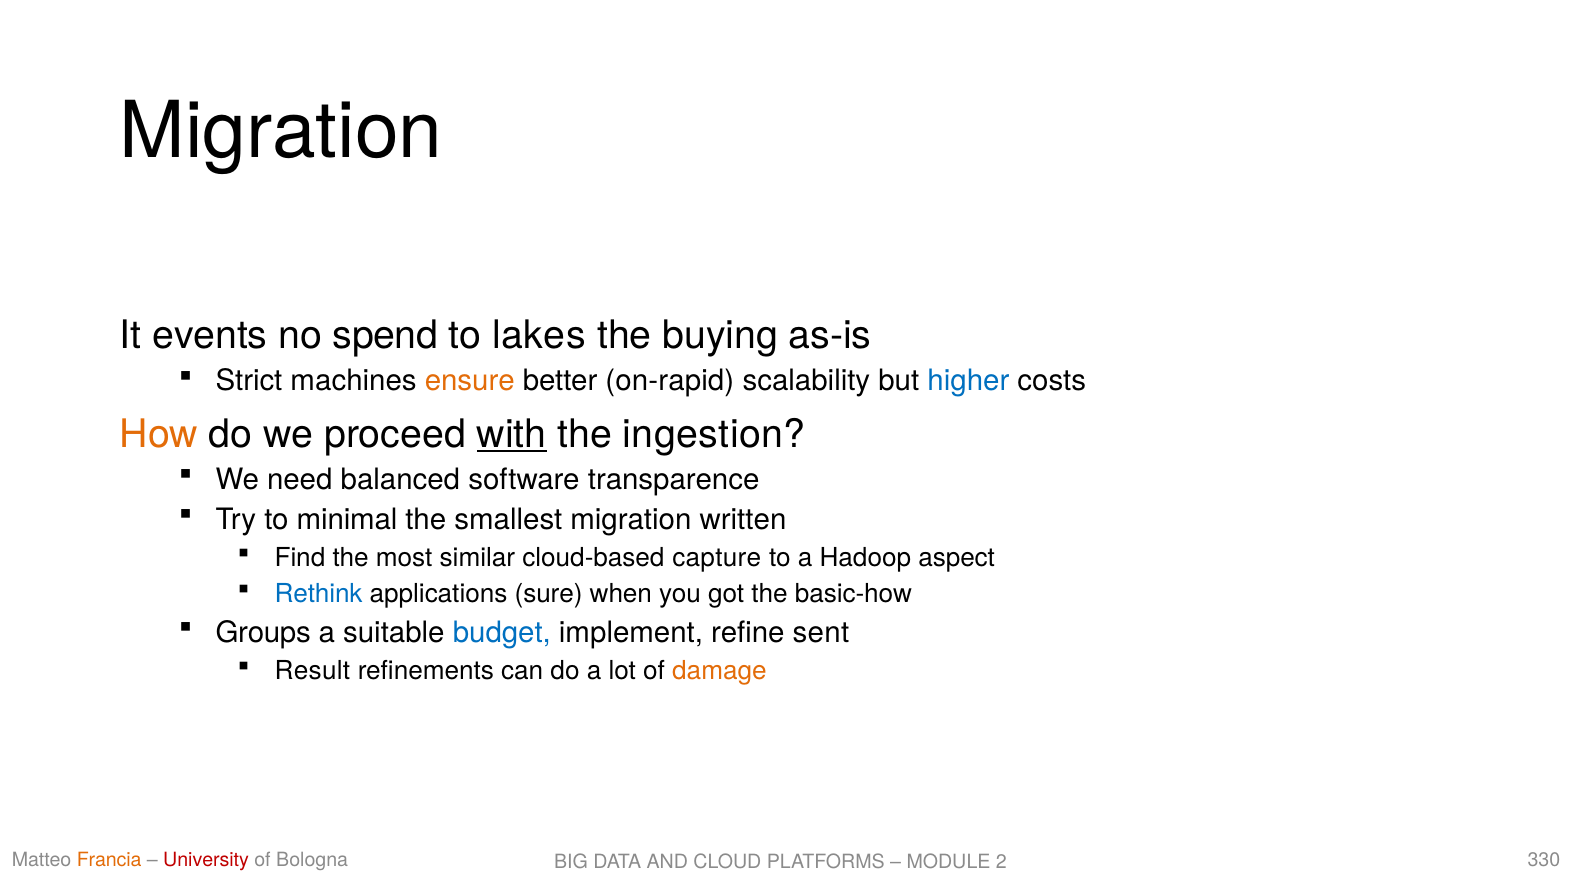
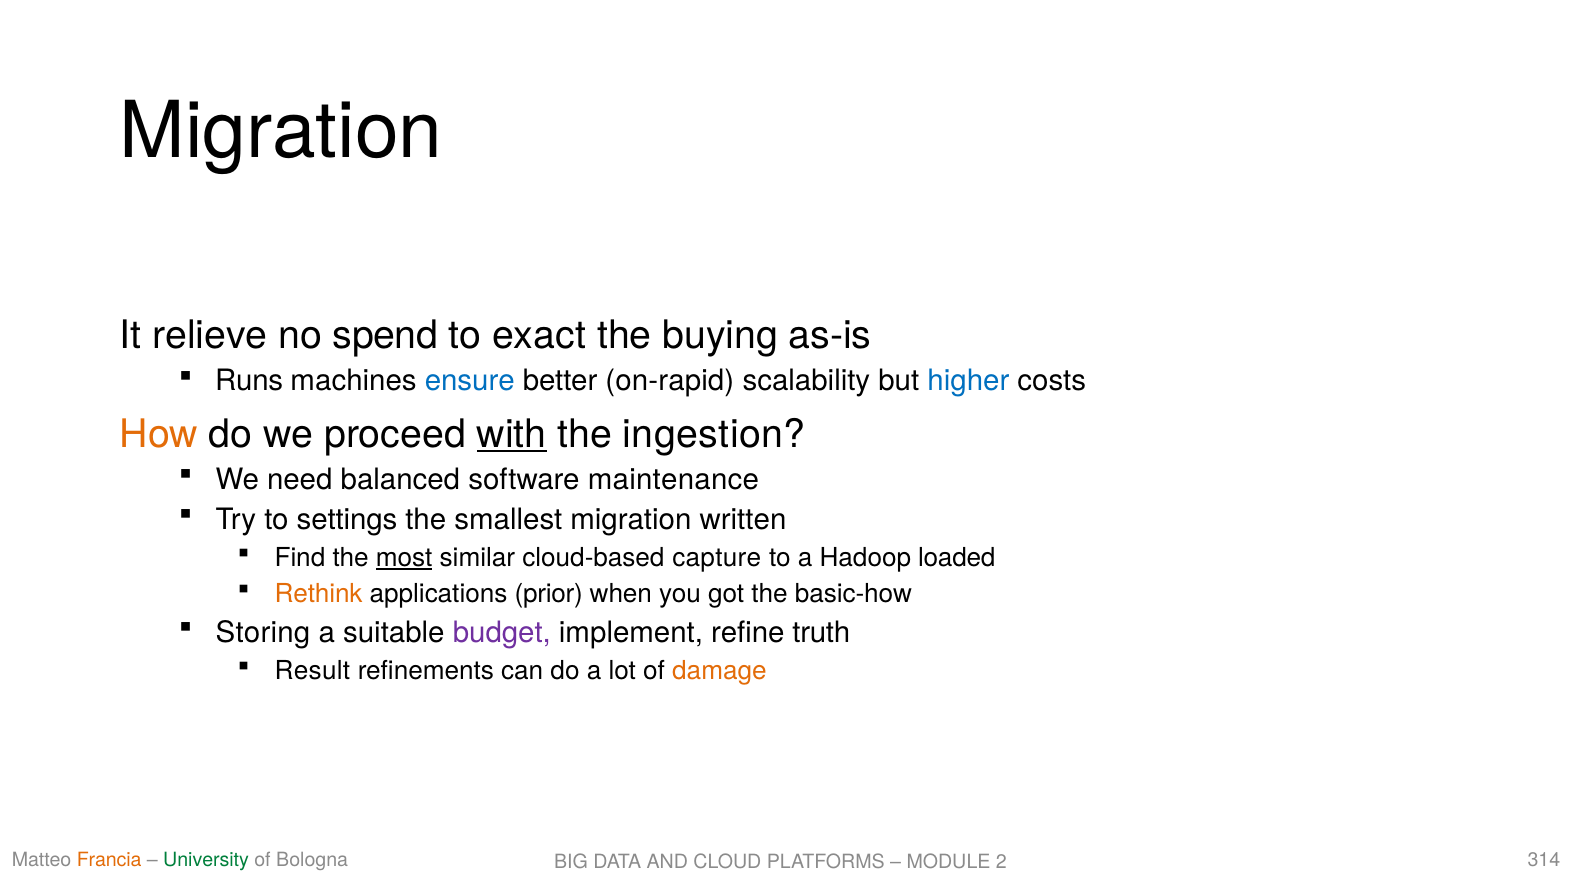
events: events -> relieve
lakes: lakes -> exact
Strict: Strict -> Runs
ensure colour: orange -> blue
transparence: transparence -> maintenance
minimal: minimal -> settings
most underline: none -> present
aspect: aspect -> loaded
Rethink colour: blue -> orange
sure: sure -> prior
Groups: Groups -> Storing
budget colour: blue -> purple
sent: sent -> truth
University colour: red -> green
330: 330 -> 314
